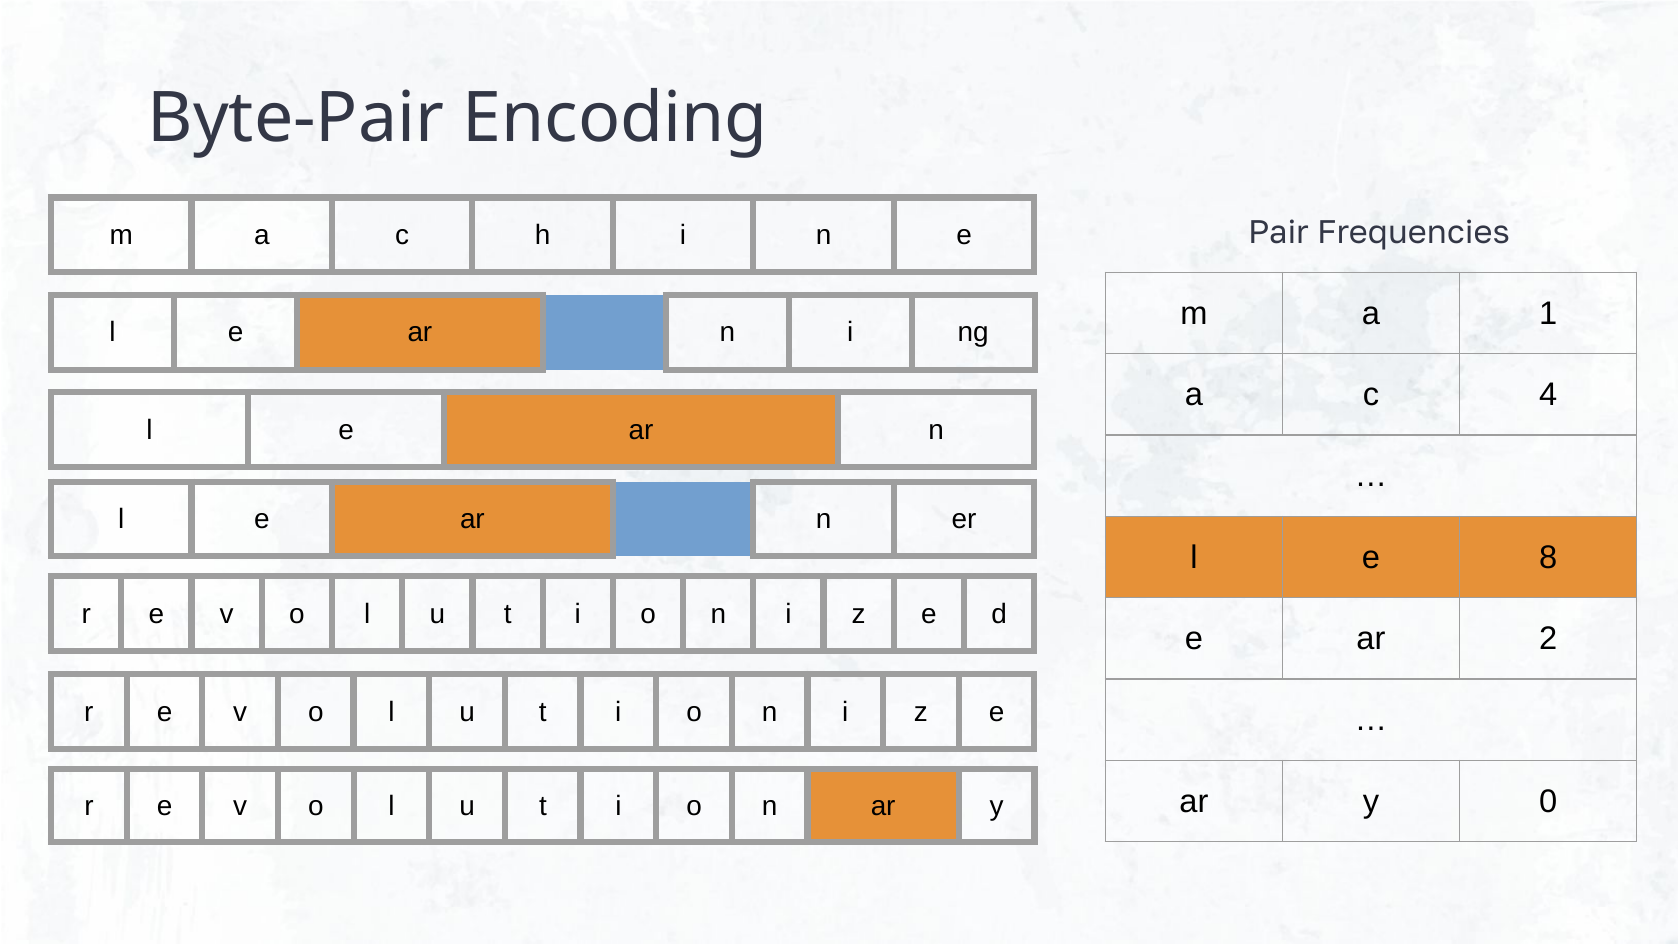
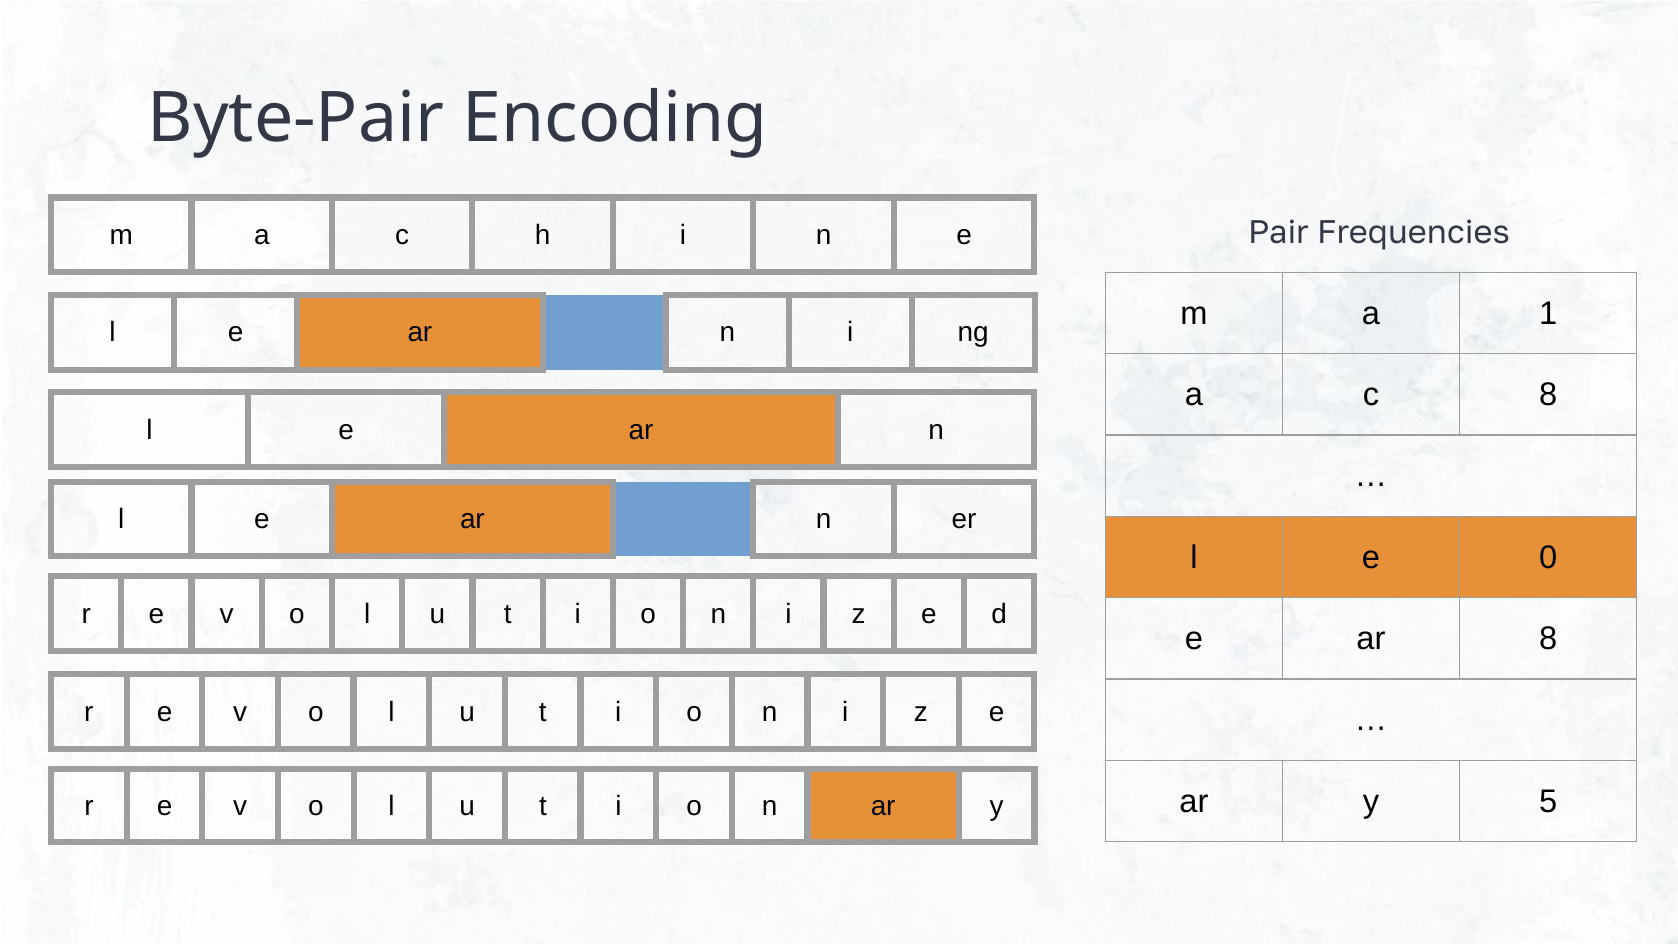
c 4: 4 -> 8
8: 8 -> 0
ar 2: 2 -> 8
0: 0 -> 5
